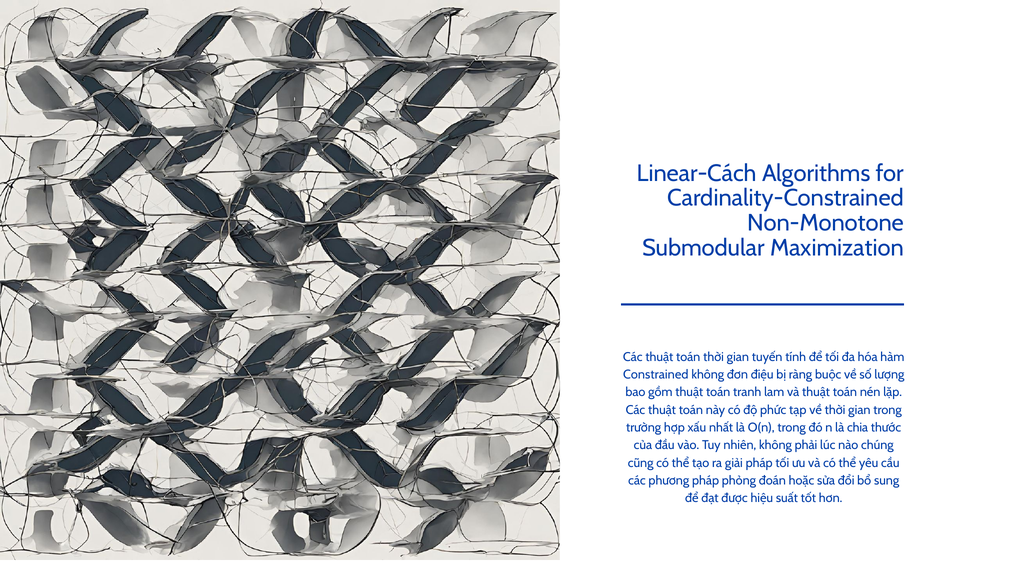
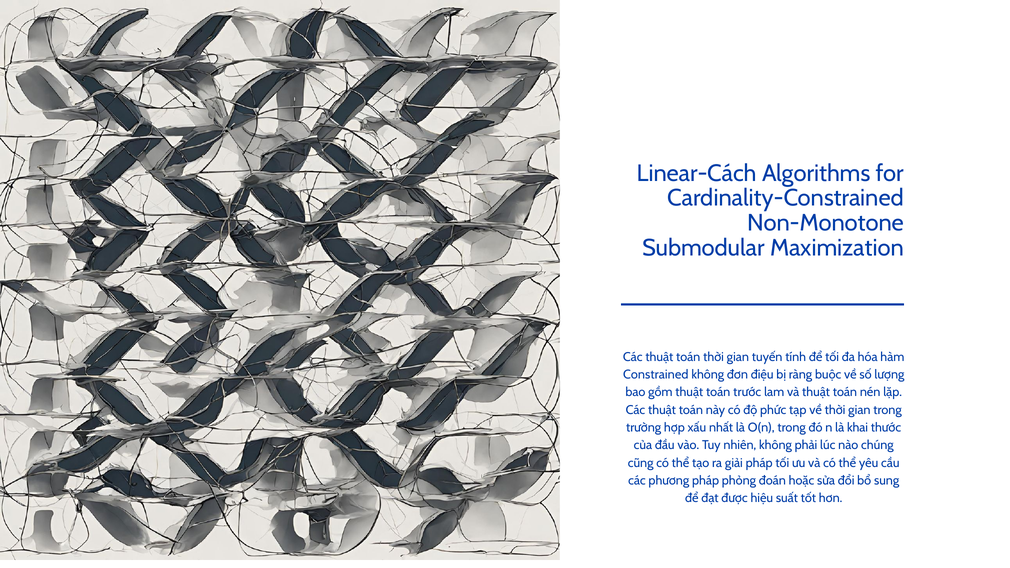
tranh: tranh -> trước
chia: chia -> khai
